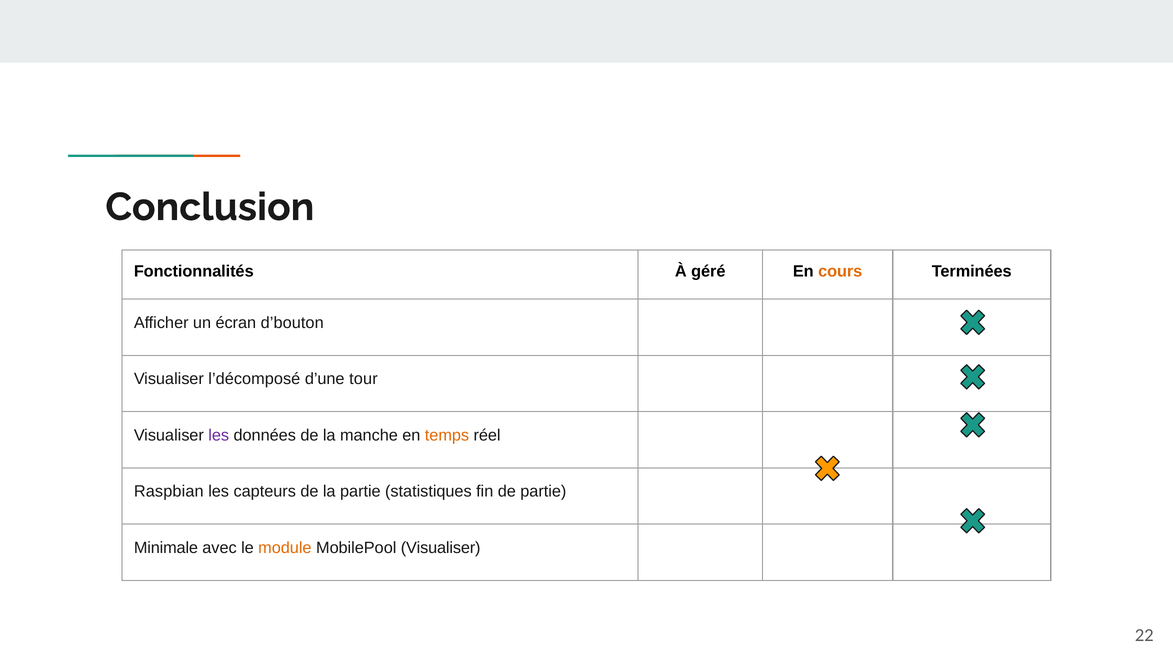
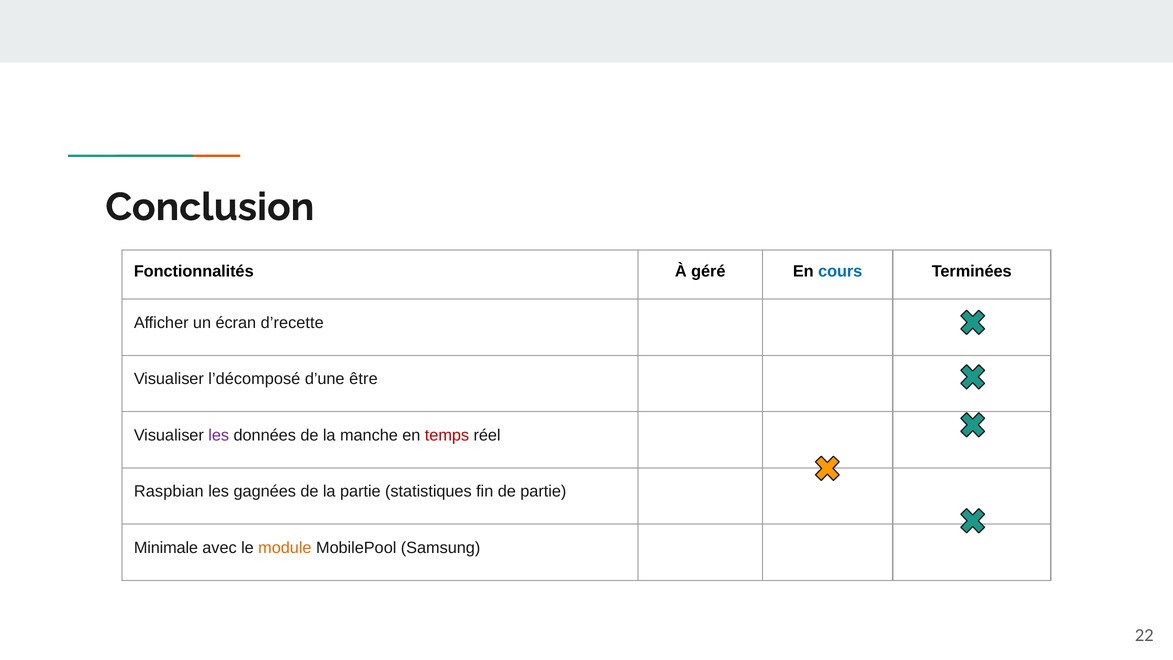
cours colour: orange -> blue
d’bouton: d’bouton -> d’recette
tour: tour -> être
temps colour: orange -> red
capteurs: capteurs -> gagnées
MobilePool Visualiser: Visualiser -> Samsung
